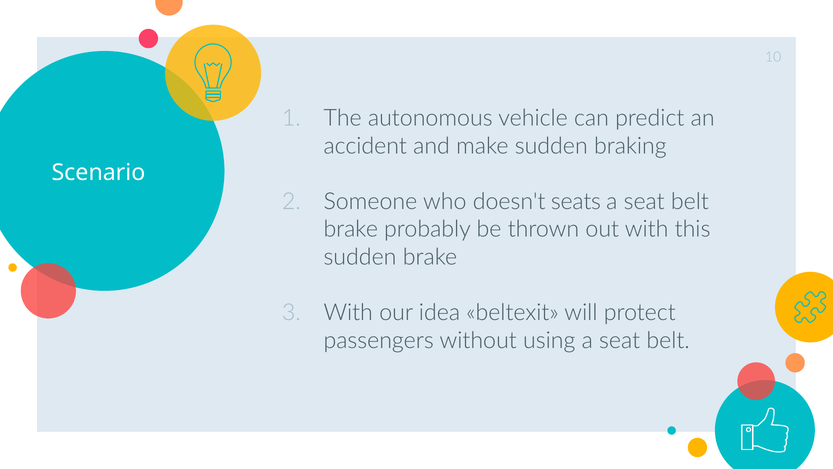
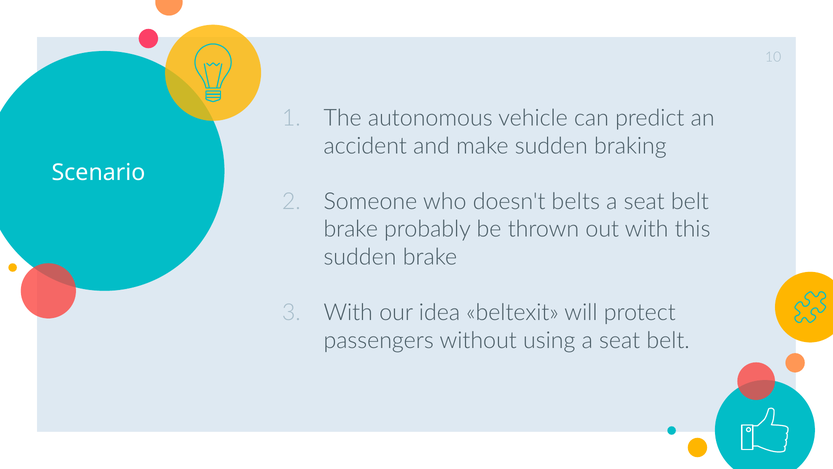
seats: seats -> belts
